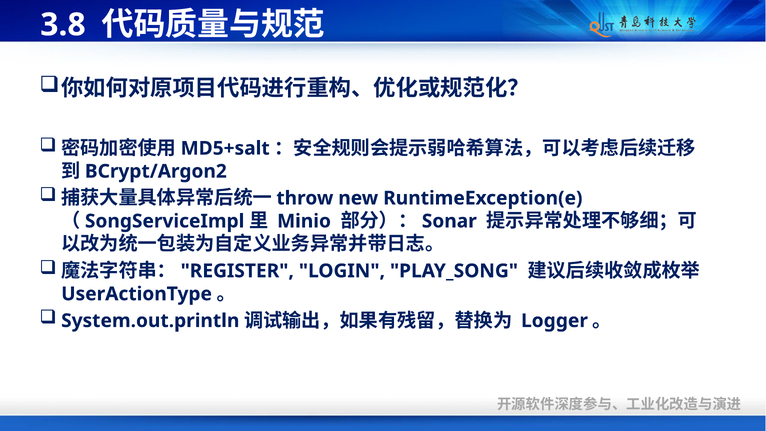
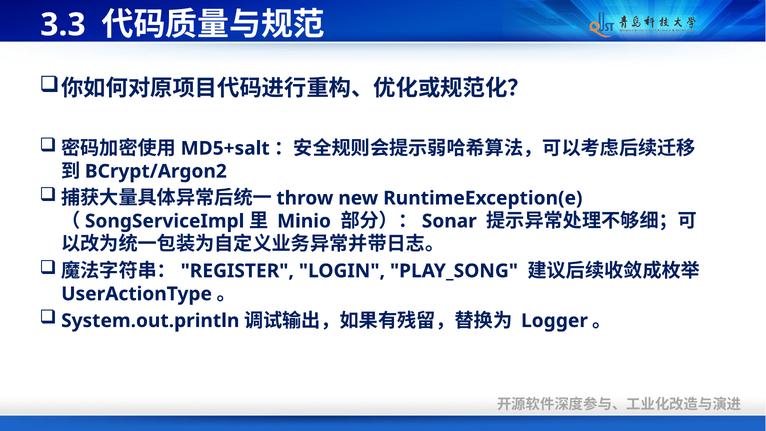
3.8: 3.8 -> 3.3
